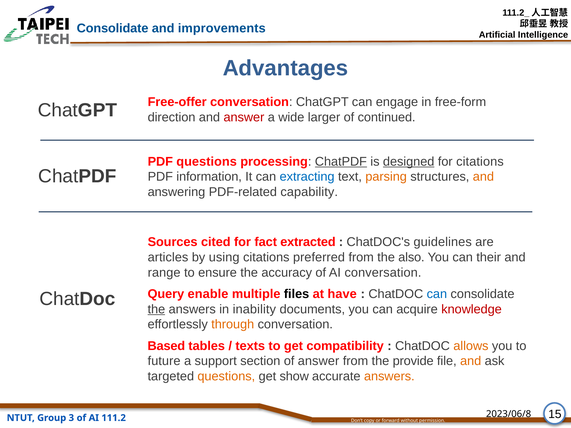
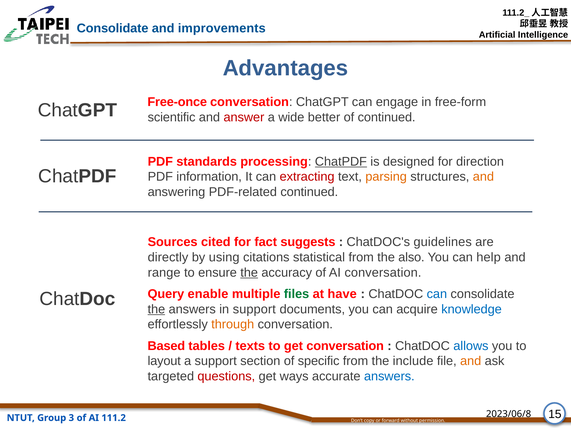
Free-offer: Free-offer -> Free-once
direction: direction -> scientific
larger: larger -> better
PDF questions: questions -> standards
designed underline: present -> none
for citations: citations -> direction
extracting colour: blue -> red
PDF-related capability: capability -> continued
extracted: extracted -> suggests
articles: articles -> directly
preferred: preferred -> statistical
their: their -> help
the at (249, 273) underline: none -> present
files colour: black -> green
in inability: inability -> support
knowledge colour: red -> blue
get compatibility: compatibility -> conversation
allows colour: orange -> blue
future: future -> layout
of answer: answer -> specific
provide: provide -> include
questions at (226, 377) colour: orange -> red
show: show -> ways
answers at (389, 377) colour: orange -> blue
